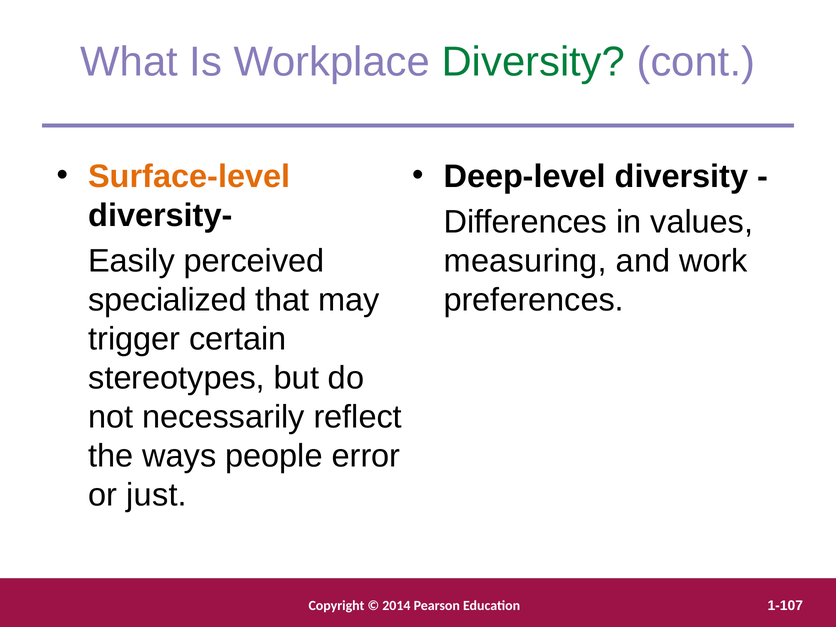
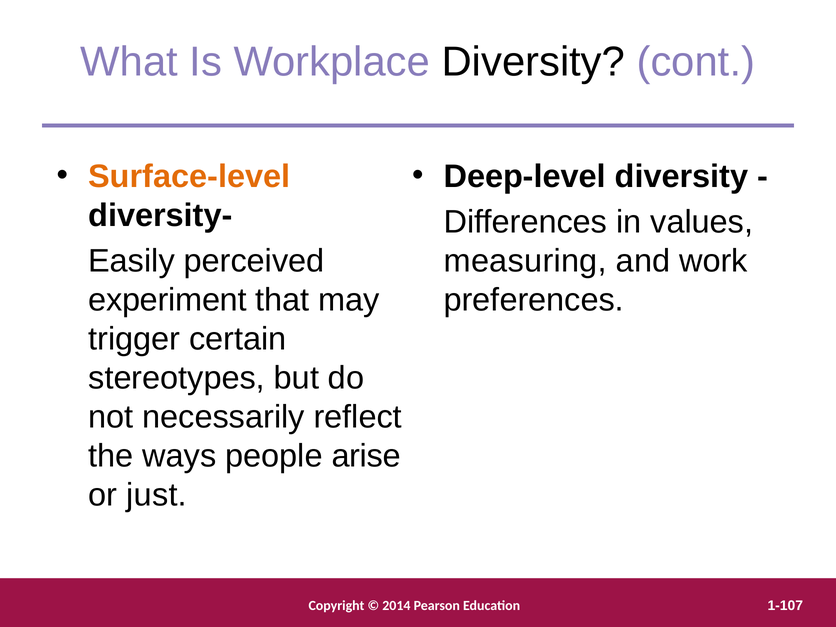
Diversity at (533, 62) colour: green -> black
specialized: specialized -> experiment
error: error -> arise
